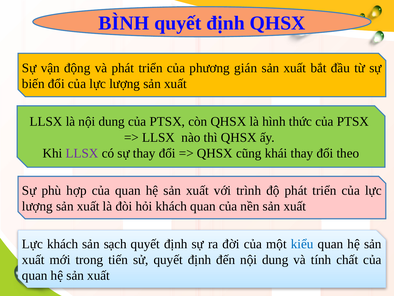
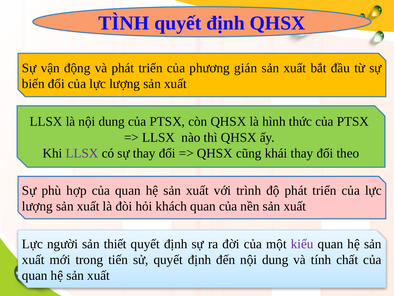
BÌNH: BÌNH -> TÌNH
Lực khách: khách -> người
sạch: sạch -> thiết
kiểu colour: blue -> purple
